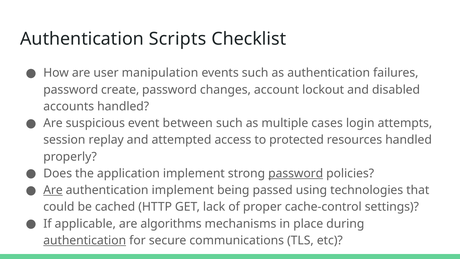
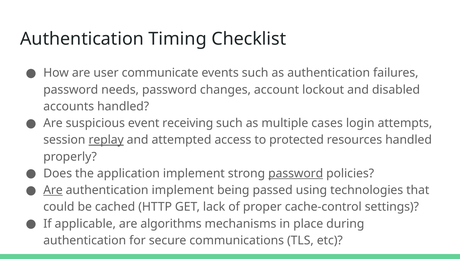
Scripts: Scripts -> Timing
manipulation: manipulation -> communicate
create: create -> needs
between: between -> receiving
replay underline: none -> present
authentication at (85, 240) underline: present -> none
